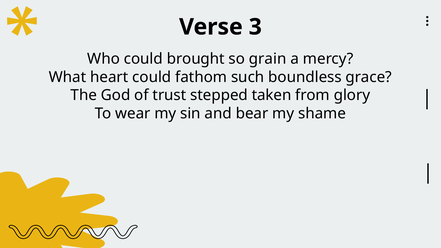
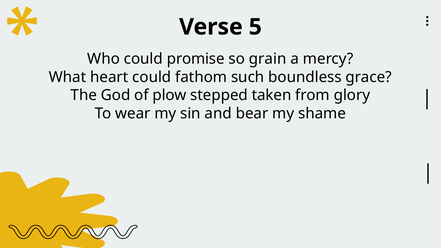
3: 3 -> 5
brought: brought -> promise
trust: trust -> plow
